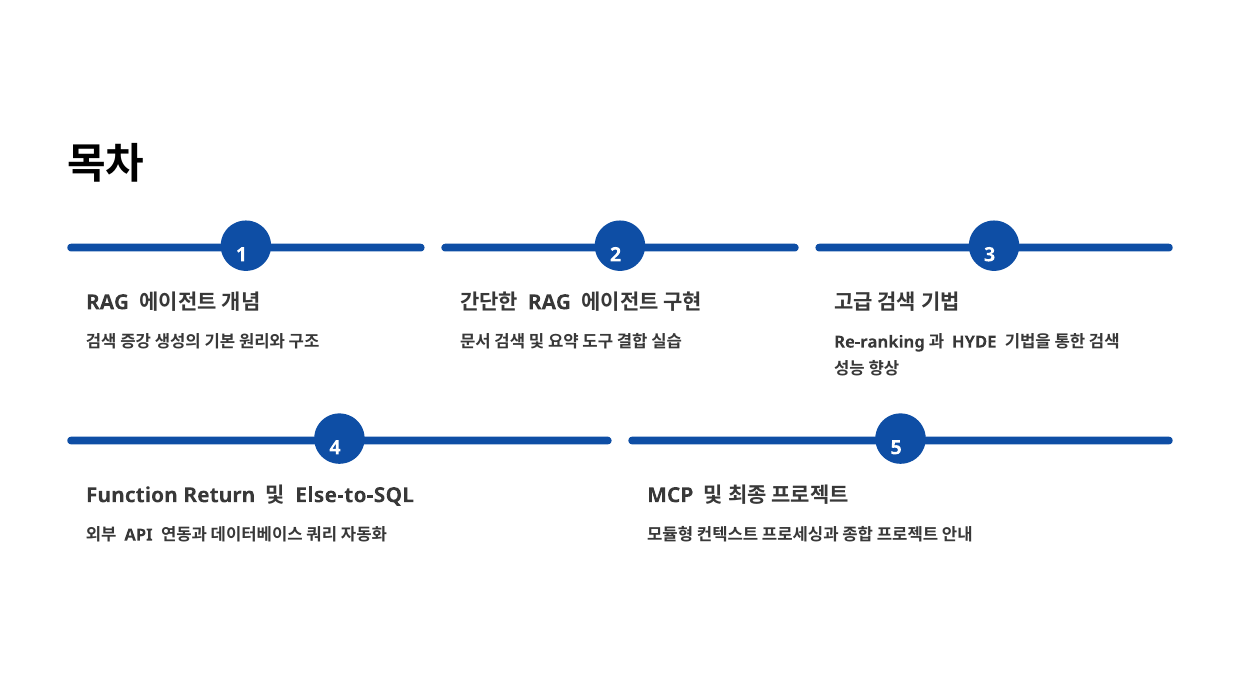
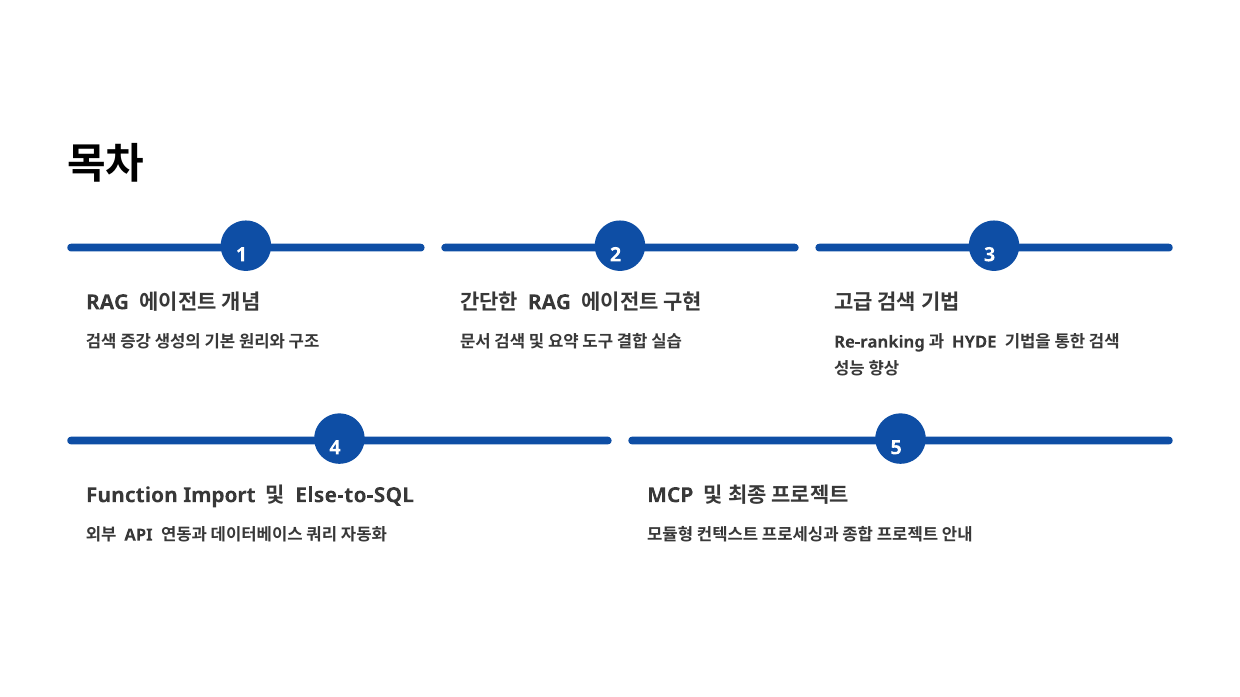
Return: Return -> Import
